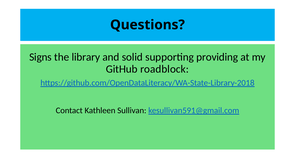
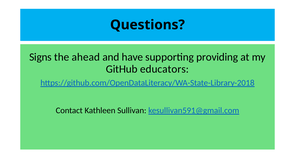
library: library -> ahead
solid: solid -> have
roadblock: roadblock -> educators
